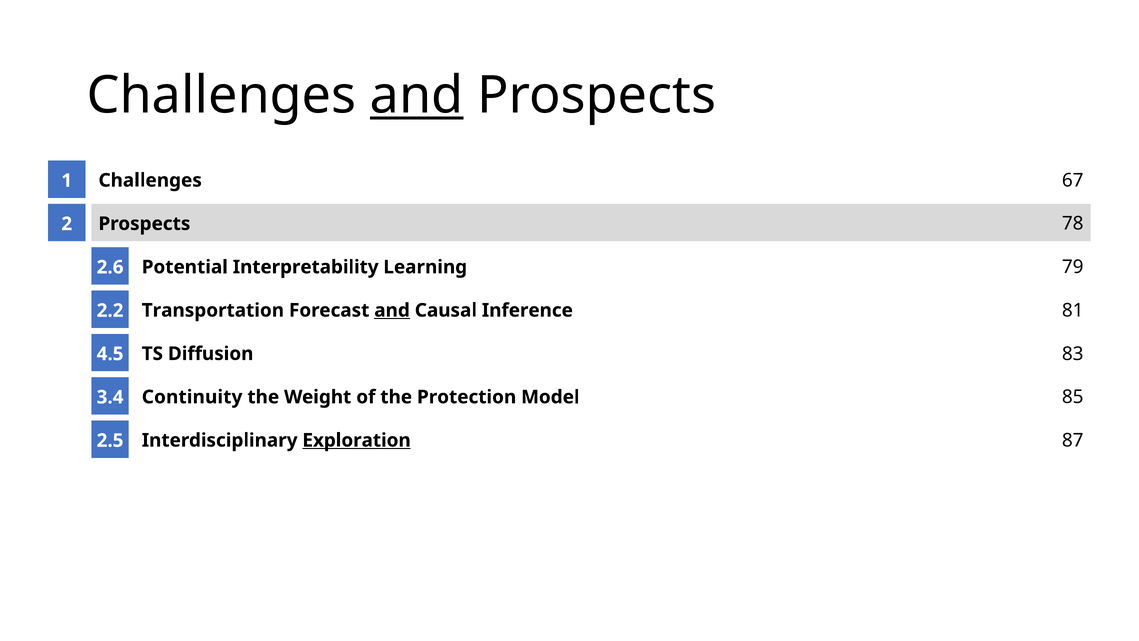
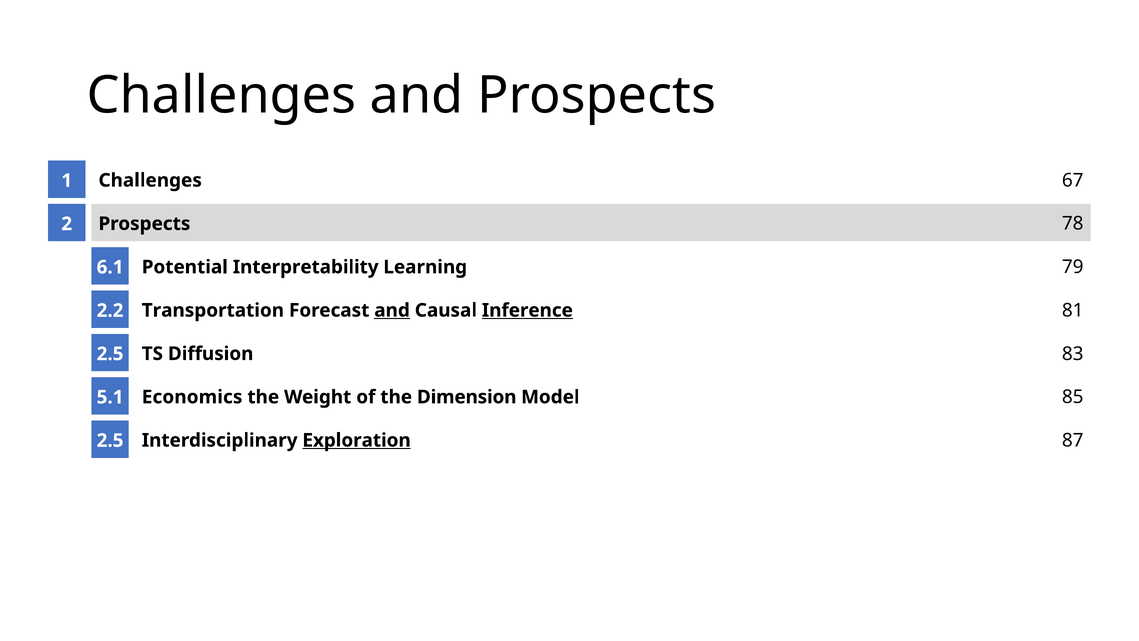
and at (417, 96) underline: present -> none
2.6: 2.6 -> 6.1
Inference underline: none -> present
4.5 at (110, 354): 4.5 -> 2.5
Continuity: Continuity -> Economics
Protection: Protection -> Dimension
3.4: 3.4 -> 5.1
